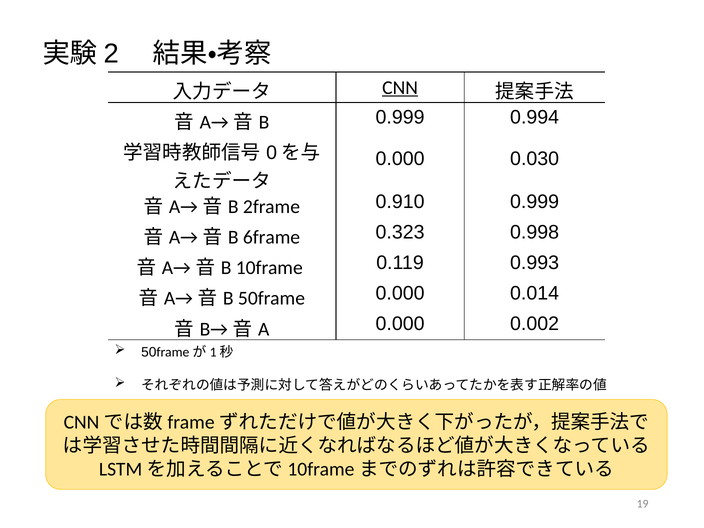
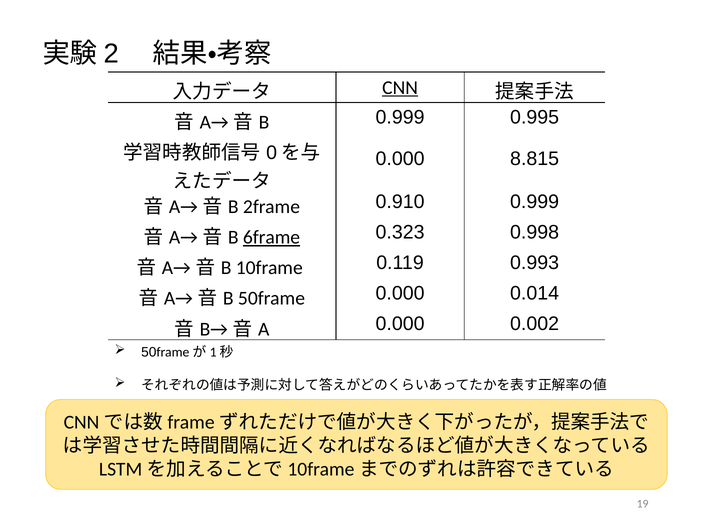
0.994: 0.994 -> 0.995
0.030: 0.030 -> 8.815
6frame underline: none -> present
